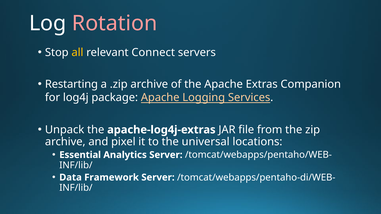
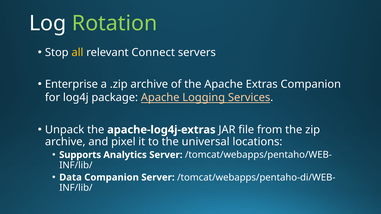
Rotation colour: pink -> light green
Restarting: Restarting -> Enterprise
Essential: Essential -> Supports
Data Framework: Framework -> Companion
